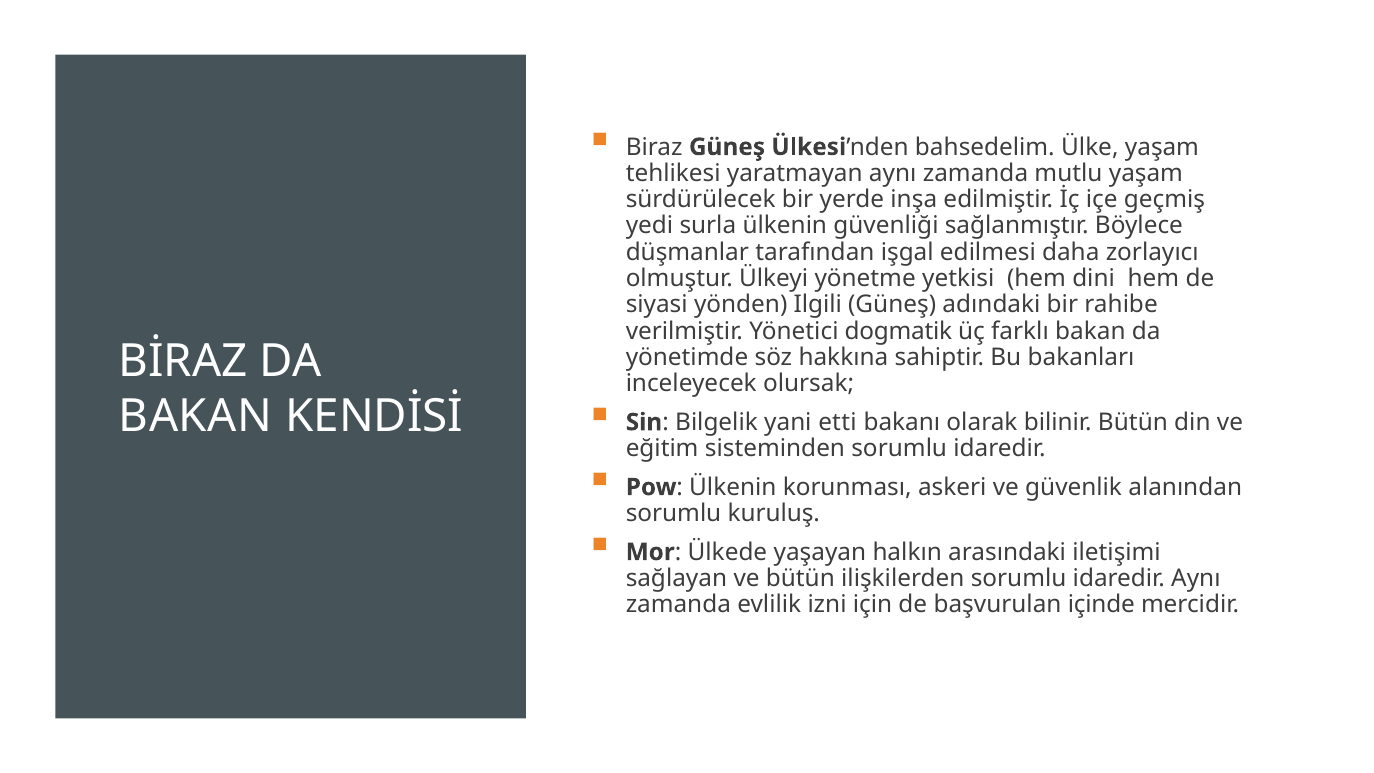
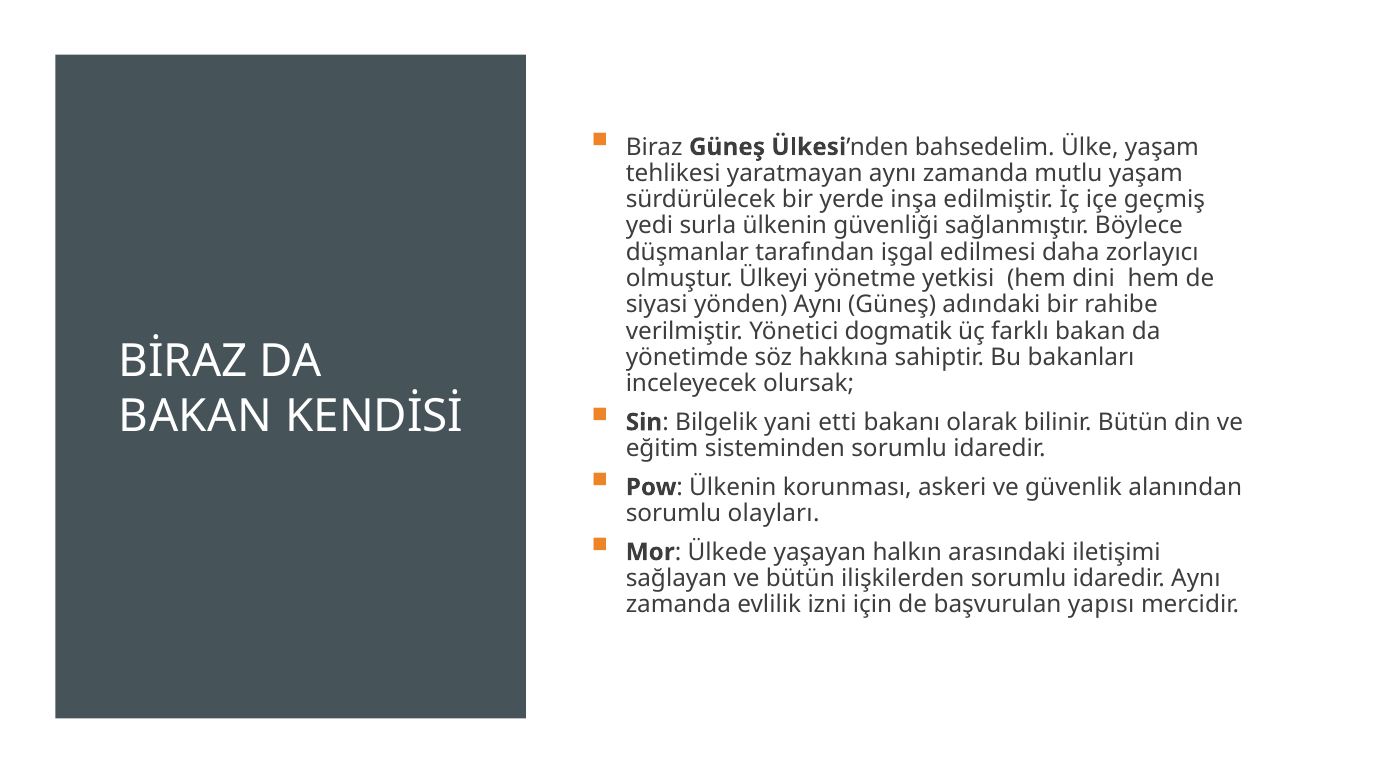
yönden Ilgili: Ilgili -> Aynı
kuruluş: kuruluş -> olayları
içinde: içinde -> yapısı
